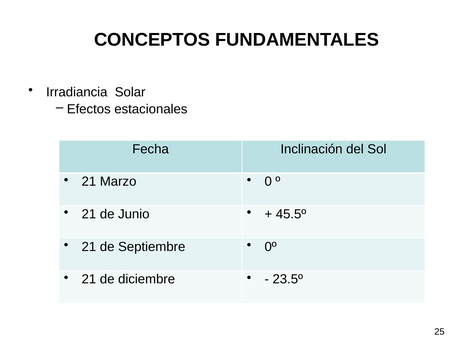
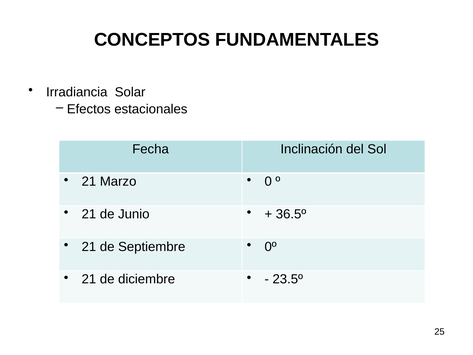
45.5º: 45.5º -> 36.5º
